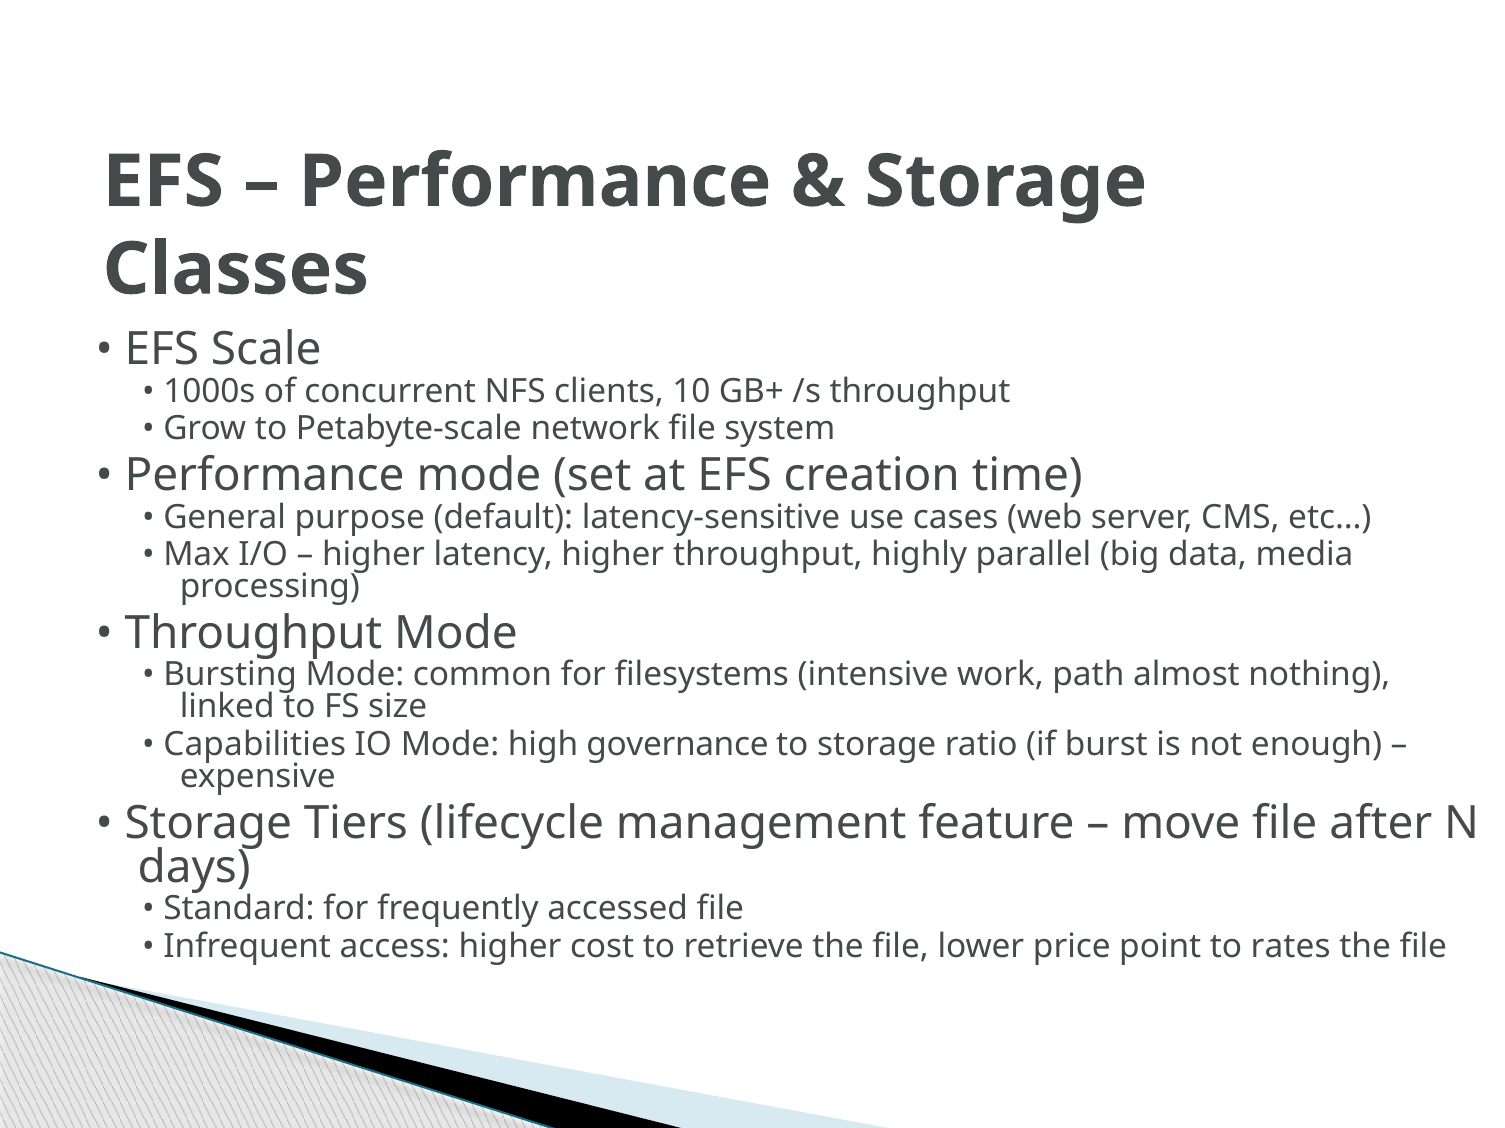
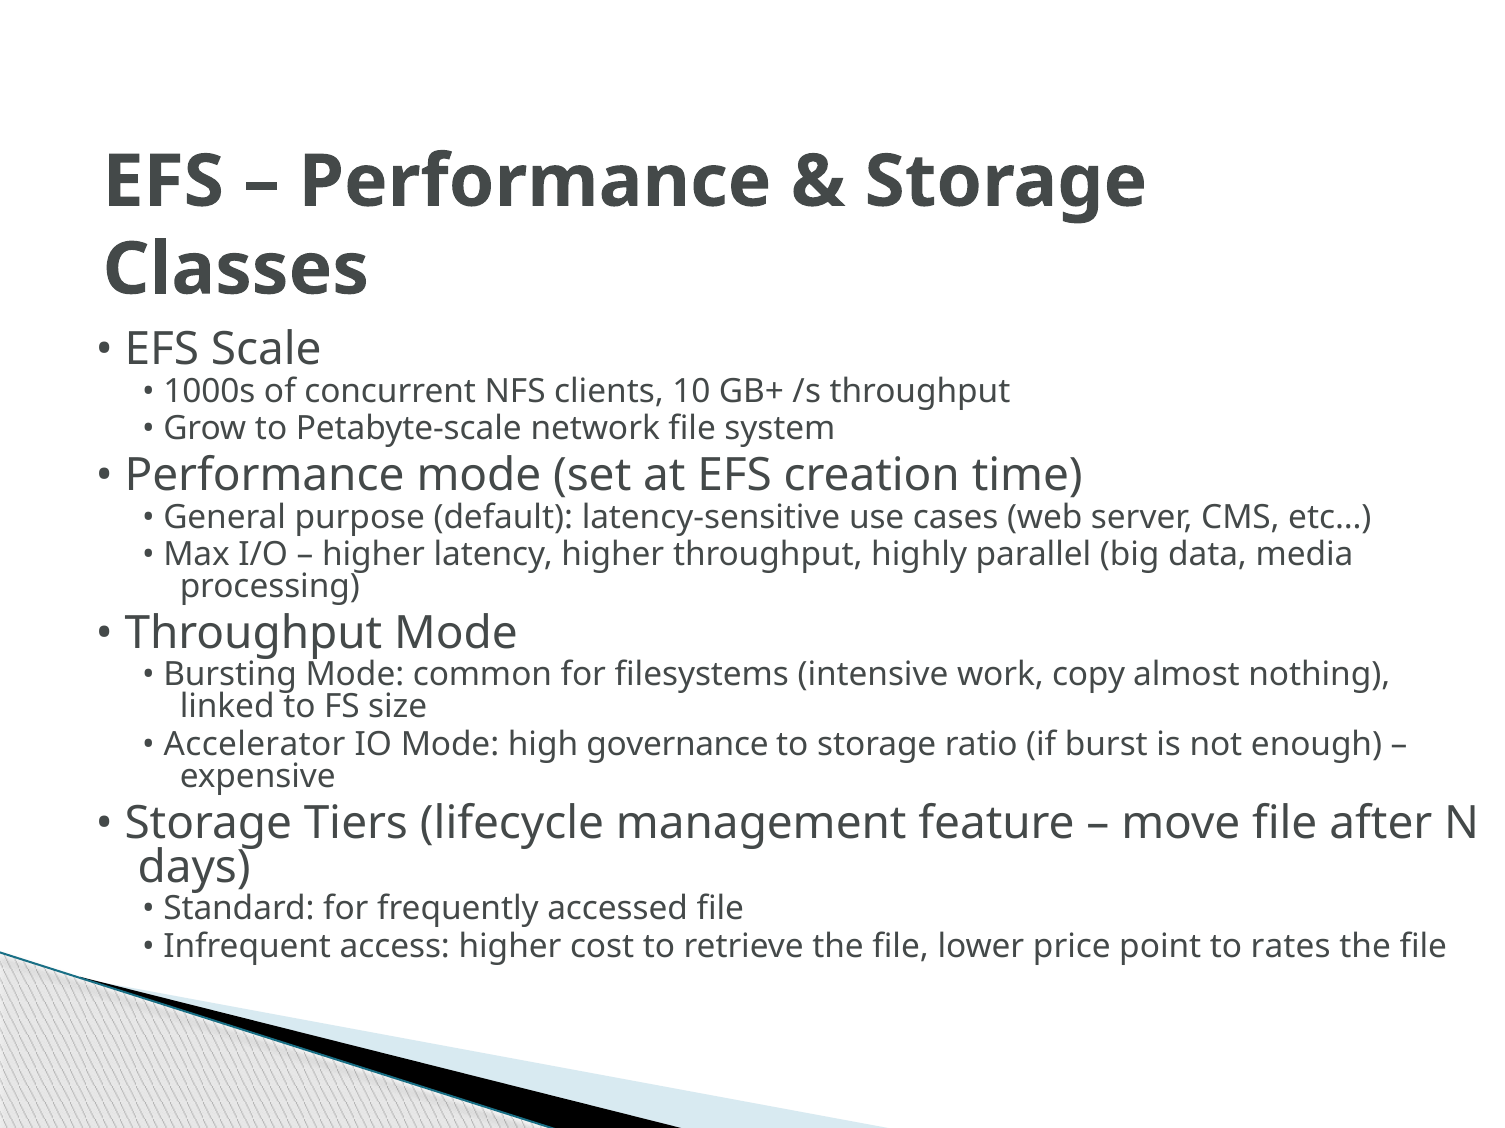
path: path -> copy
Capabilities: Capabilities -> Accelerator
